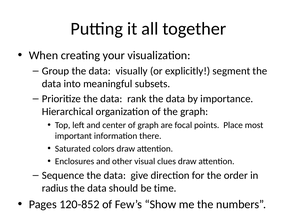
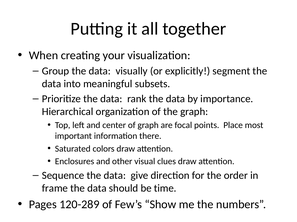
radius: radius -> frame
120-852: 120-852 -> 120-289
